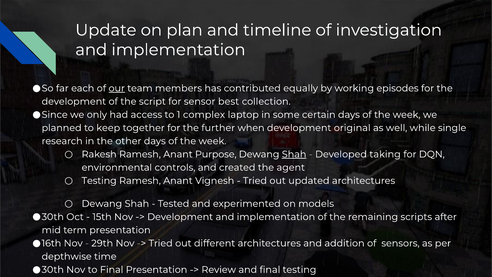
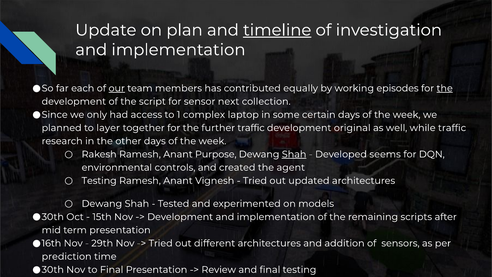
timeline underline: none -> present
the at (445, 88) underline: none -> present
best: best -> next
keep: keep -> layer
further when: when -> traffic
while single: single -> traffic
taking: taking -> seems
depthwise: depthwise -> prediction
